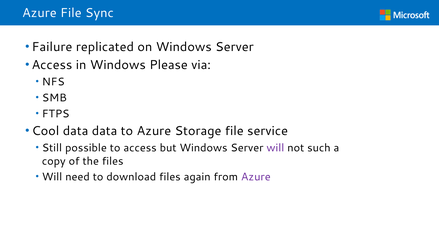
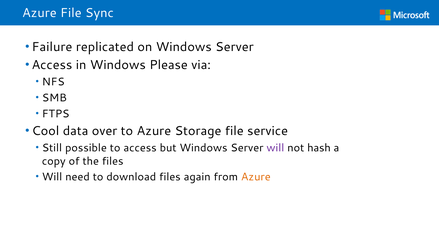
data data: data -> over
such: such -> hash
Azure at (256, 177) colour: purple -> orange
